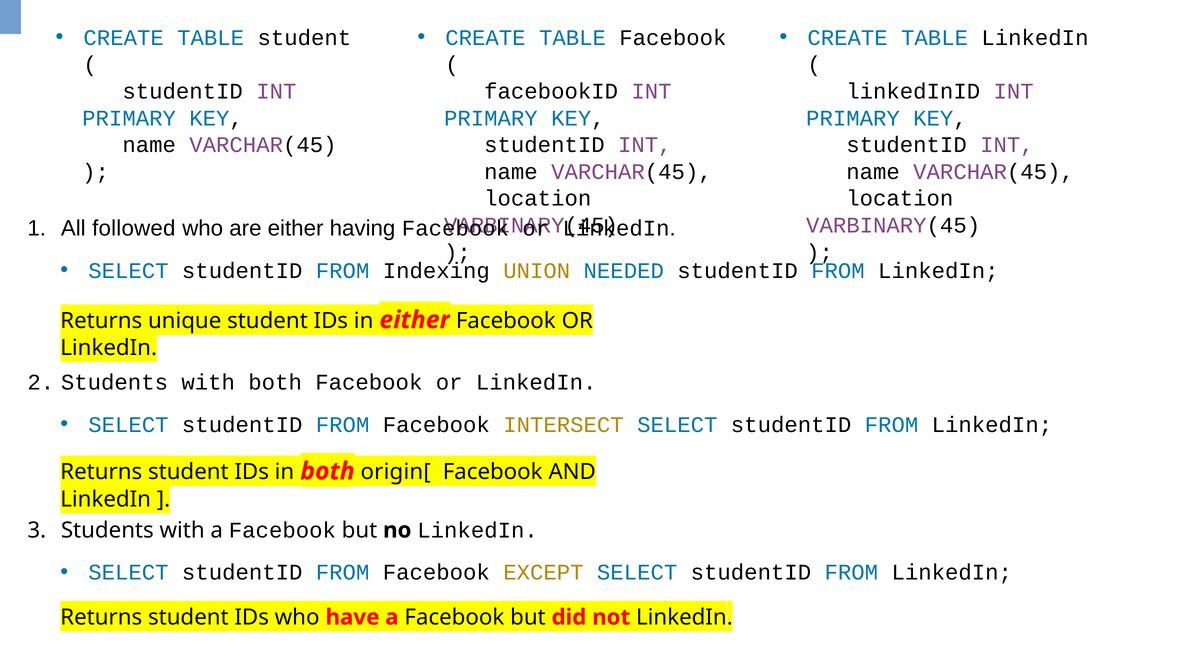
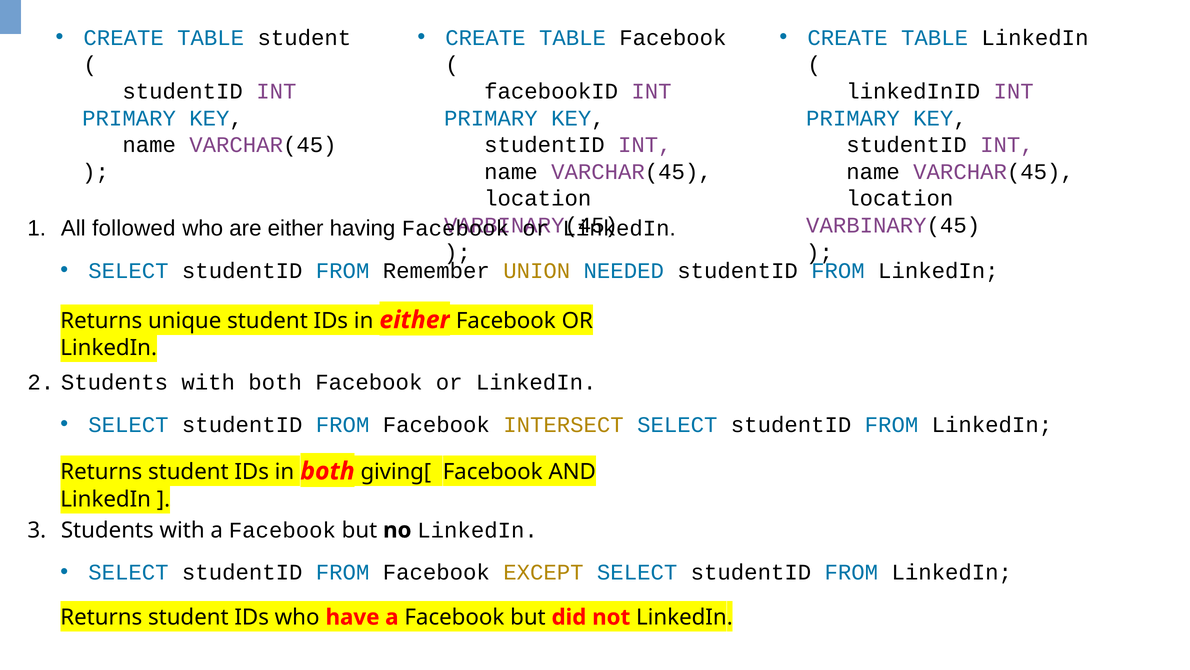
Indexing: Indexing -> Remember
origin[: origin[ -> giving[
